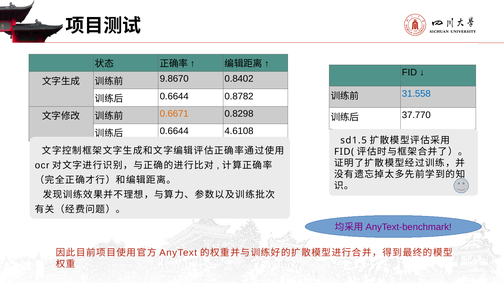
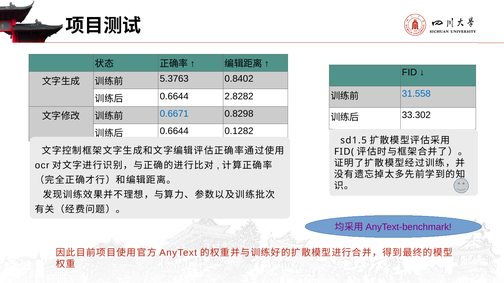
9.8670: 9.8670 -> 5.3763
0.8782: 0.8782 -> 2.8282
0.6671 colour: orange -> blue
37.770: 37.770 -> 33.302
4.6108: 4.6108 -> 0.1282
